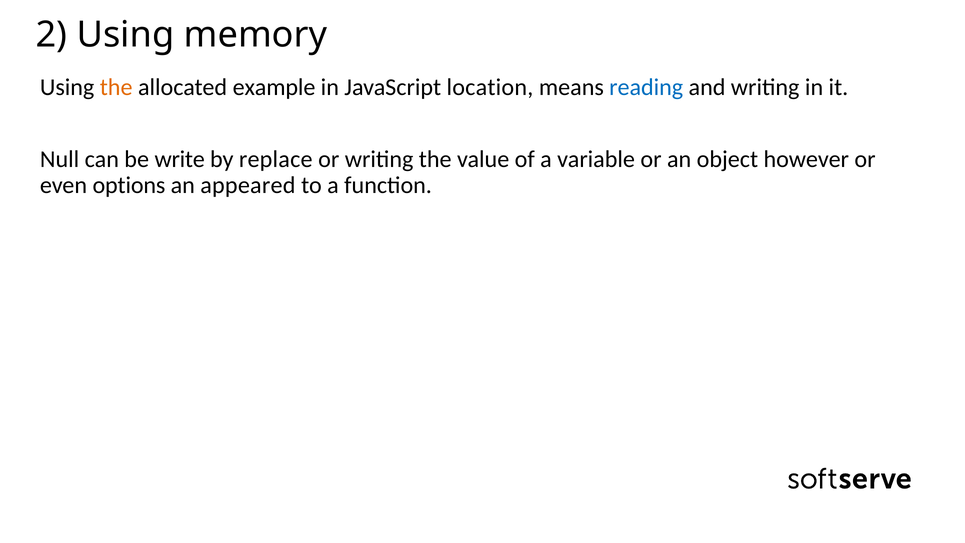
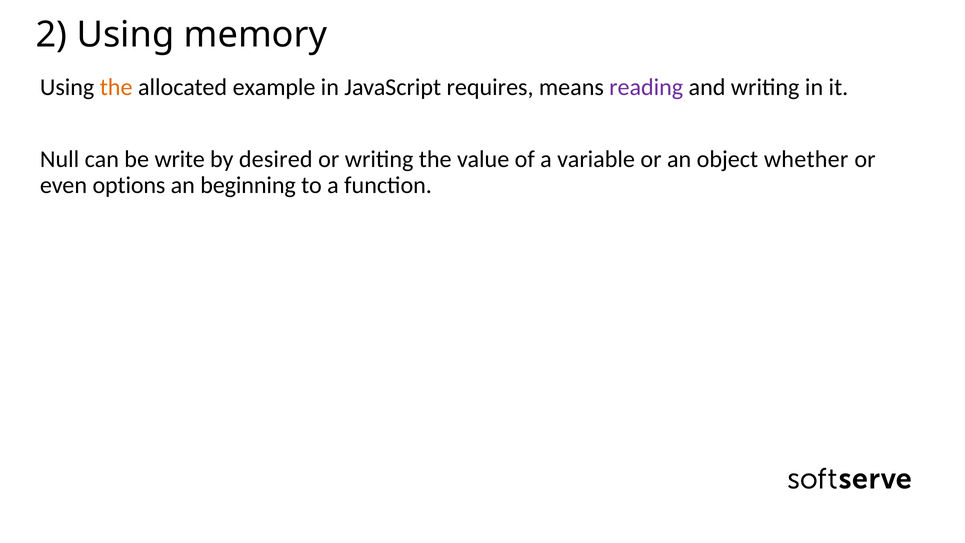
location: location -> requires
reading colour: blue -> purple
replace: replace -> desired
however: however -> whether
appeared: appeared -> beginning
